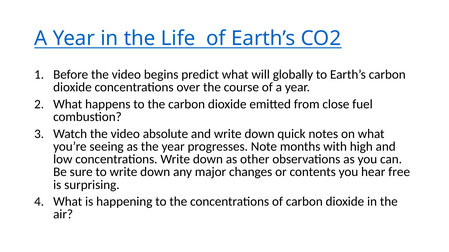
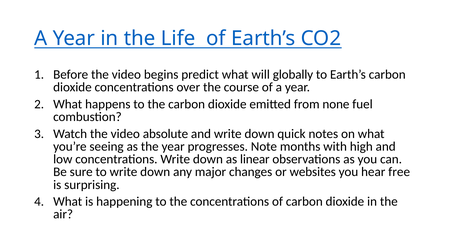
close: close -> none
other: other -> linear
contents: contents -> websites
